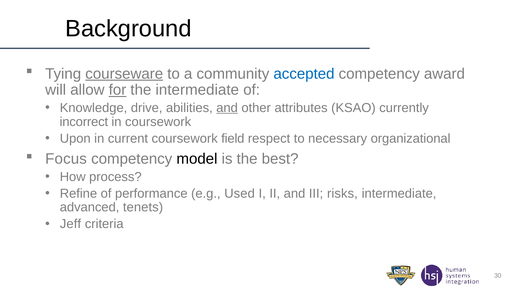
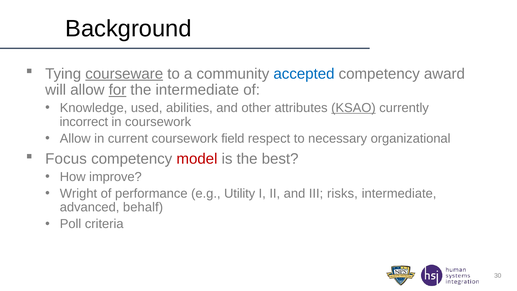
drive: drive -> used
and at (227, 108) underline: present -> none
KSAO underline: none -> present
Upon at (75, 138): Upon -> Allow
model colour: black -> red
process: process -> improve
Refine: Refine -> Wright
Used: Used -> Utility
tenets: tenets -> behalf
Jeff: Jeff -> Poll
